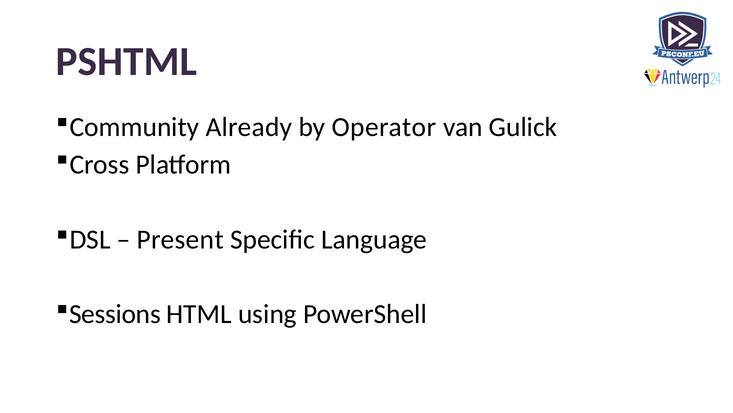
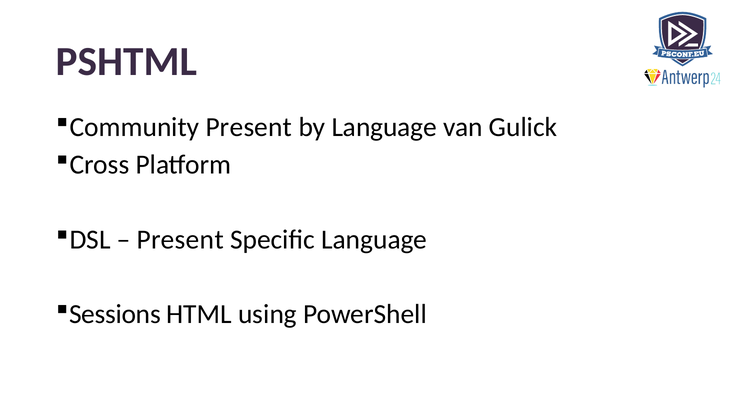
Community Already: Already -> Present
by Operator: Operator -> Language
